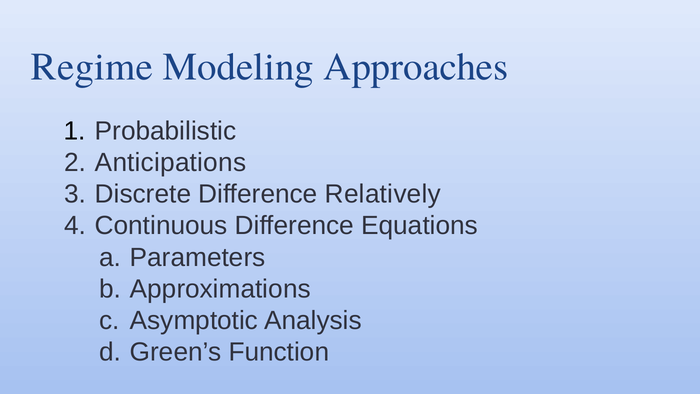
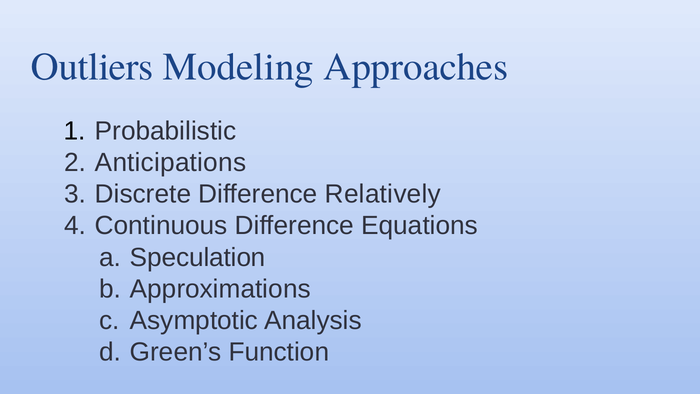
Regime: Regime -> Outliers
Parameters: Parameters -> Speculation
